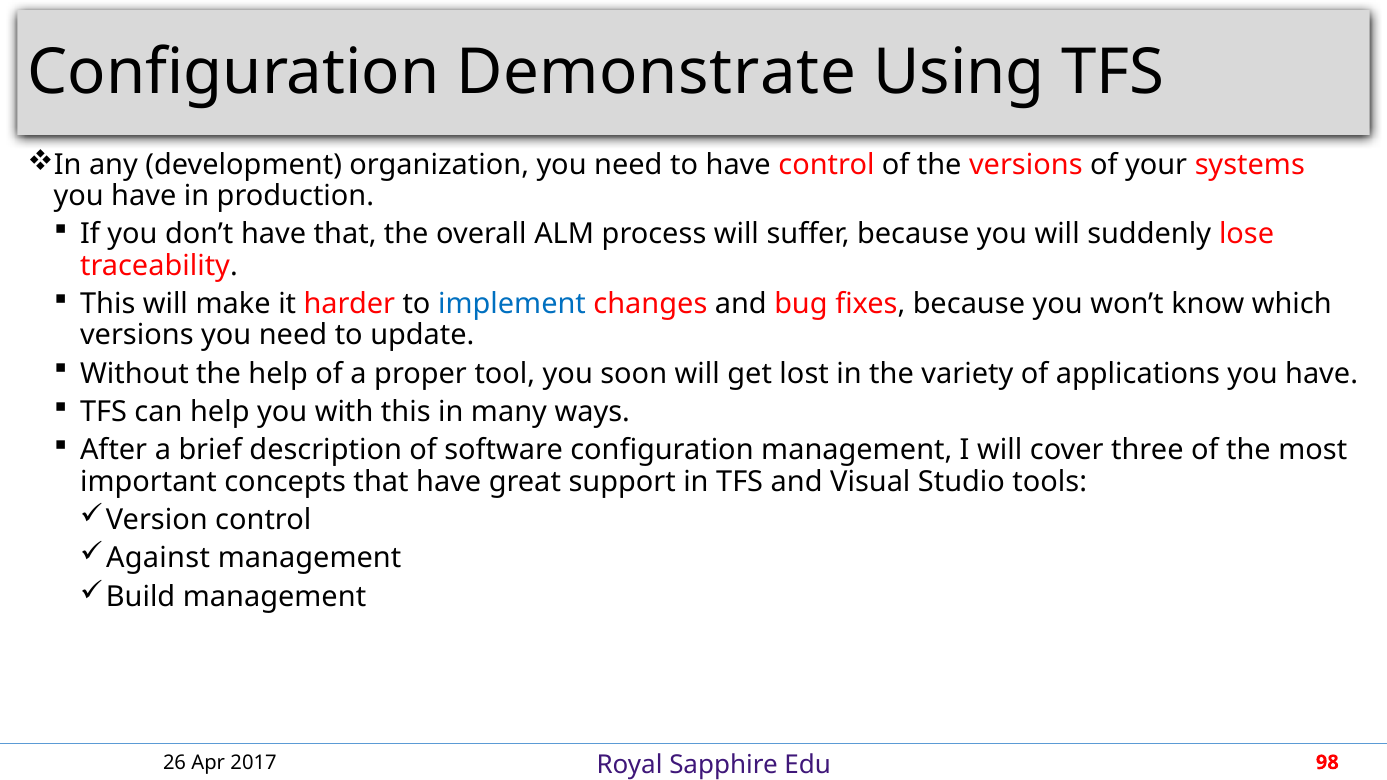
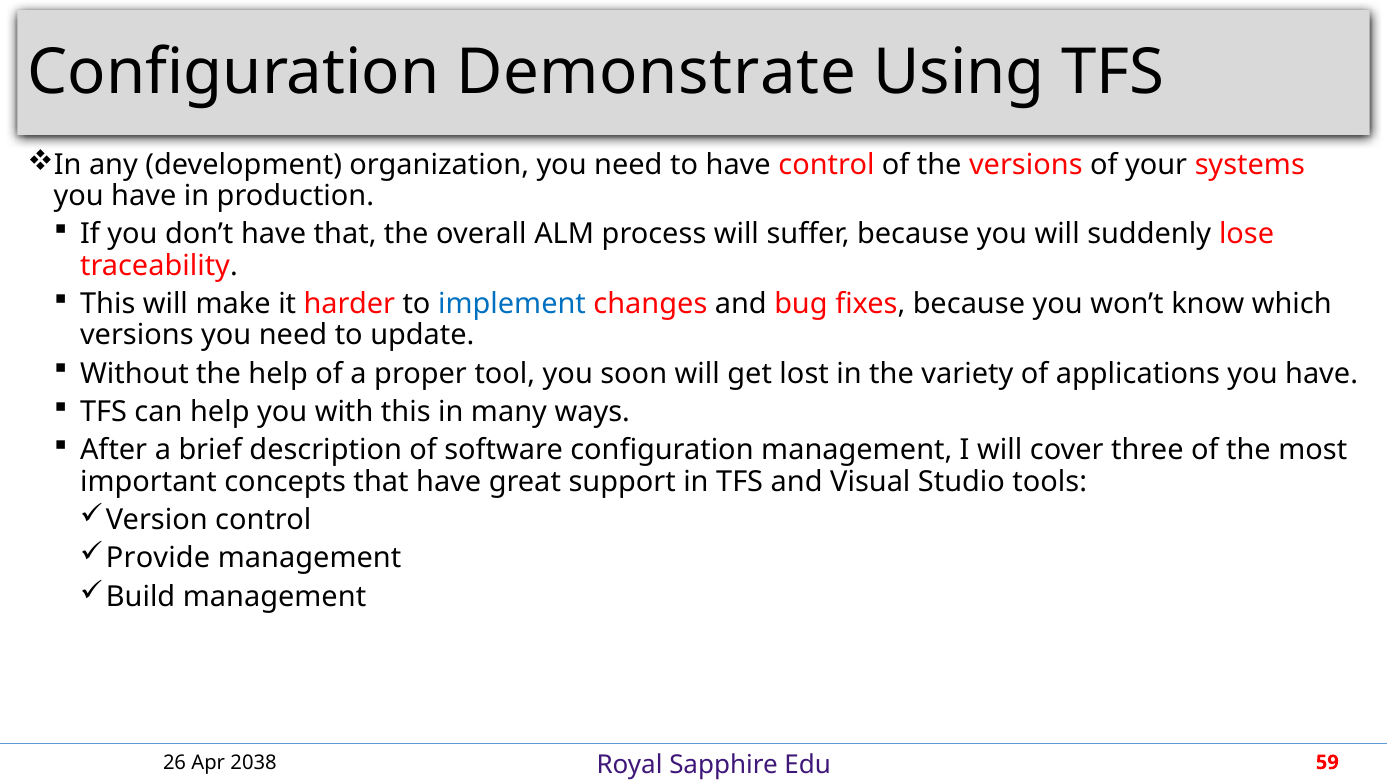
Against: Against -> Provide
2017: 2017 -> 2038
98: 98 -> 59
